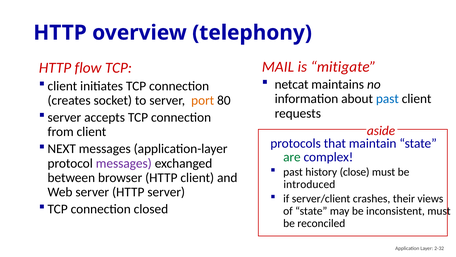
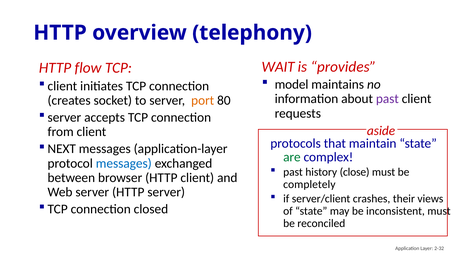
MAIL: MAIL -> WAIT
mitigate: mitigate -> provides
netcat: netcat -> model
past at (387, 99) colour: blue -> purple
messages at (124, 163) colour: purple -> blue
introduced: introduced -> completely
